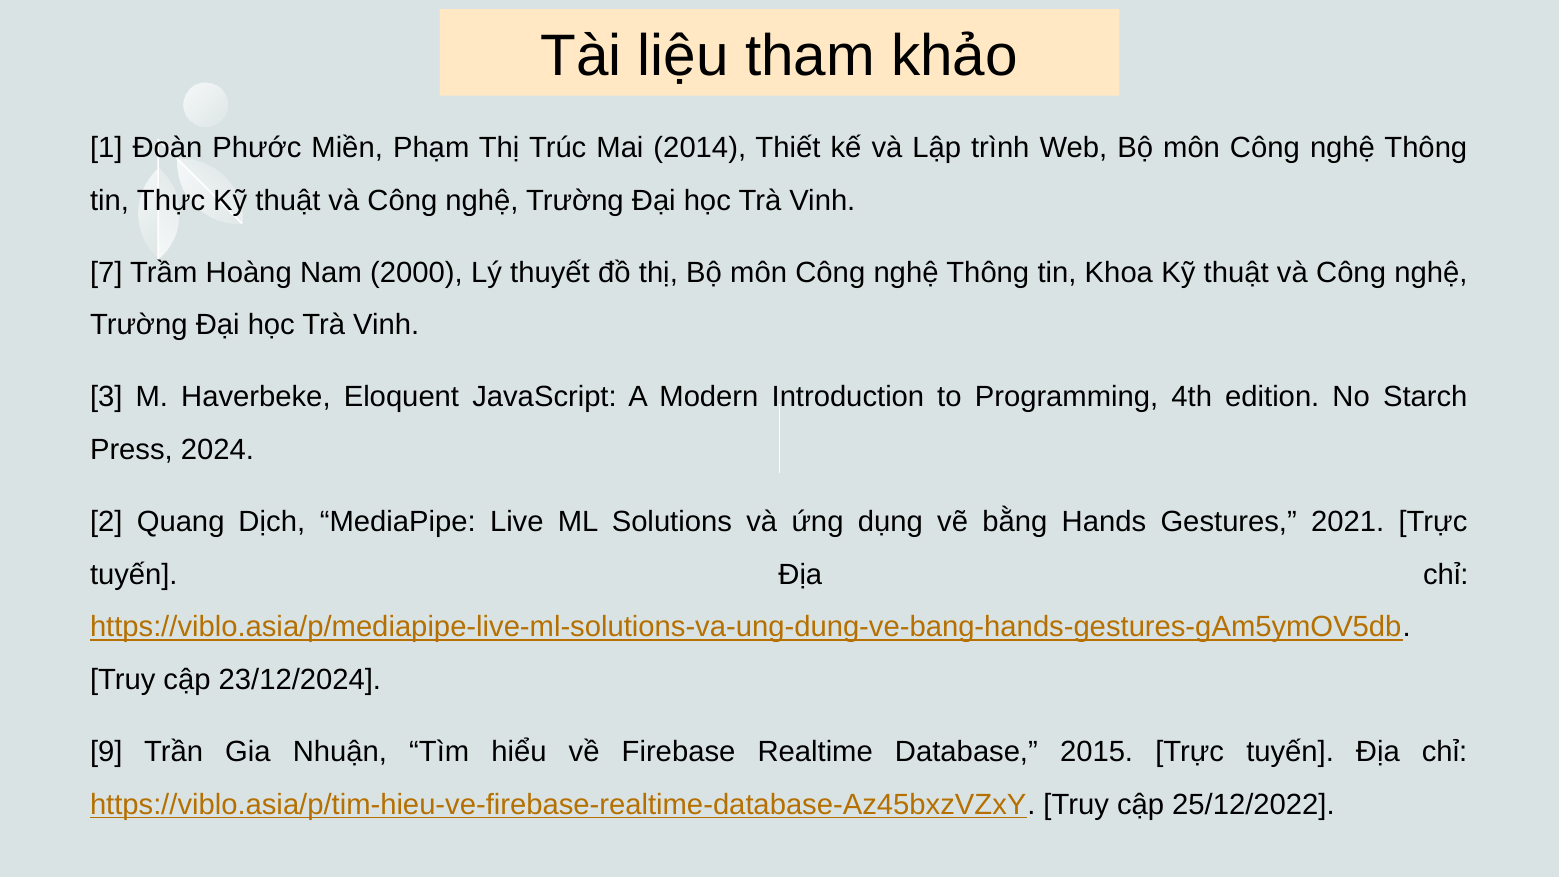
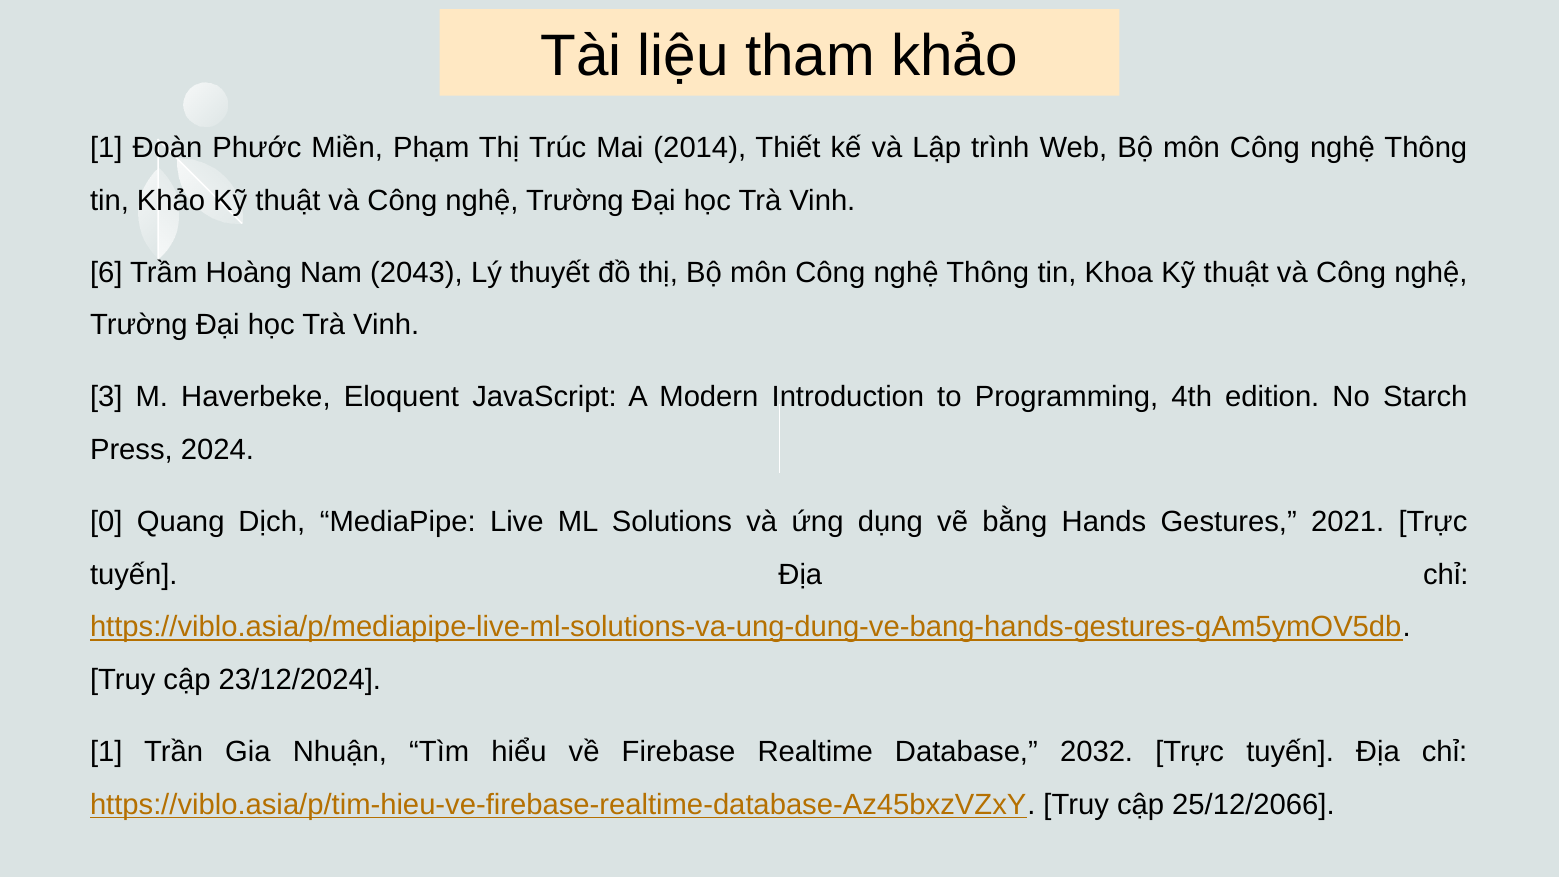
tin Thực: Thực -> Khảo
7: 7 -> 6
2000: 2000 -> 2043
2: 2 -> 0
9 at (106, 752): 9 -> 1
2015: 2015 -> 2032
25/12/2022: 25/12/2022 -> 25/12/2066
